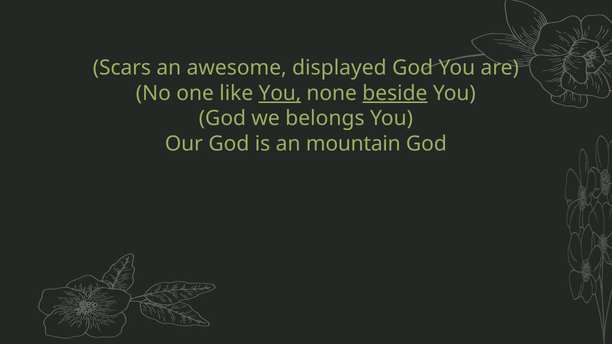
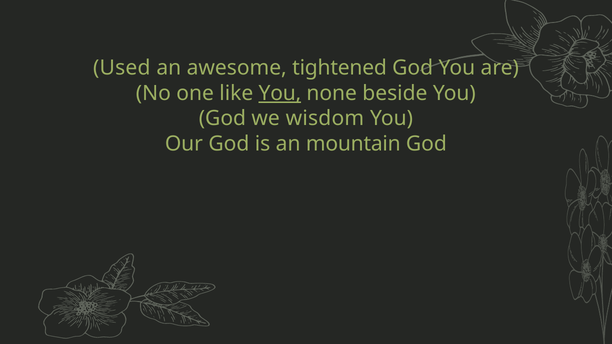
Scars: Scars -> Used
displayed: displayed -> tightened
beside underline: present -> none
belongs: belongs -> wisdom
